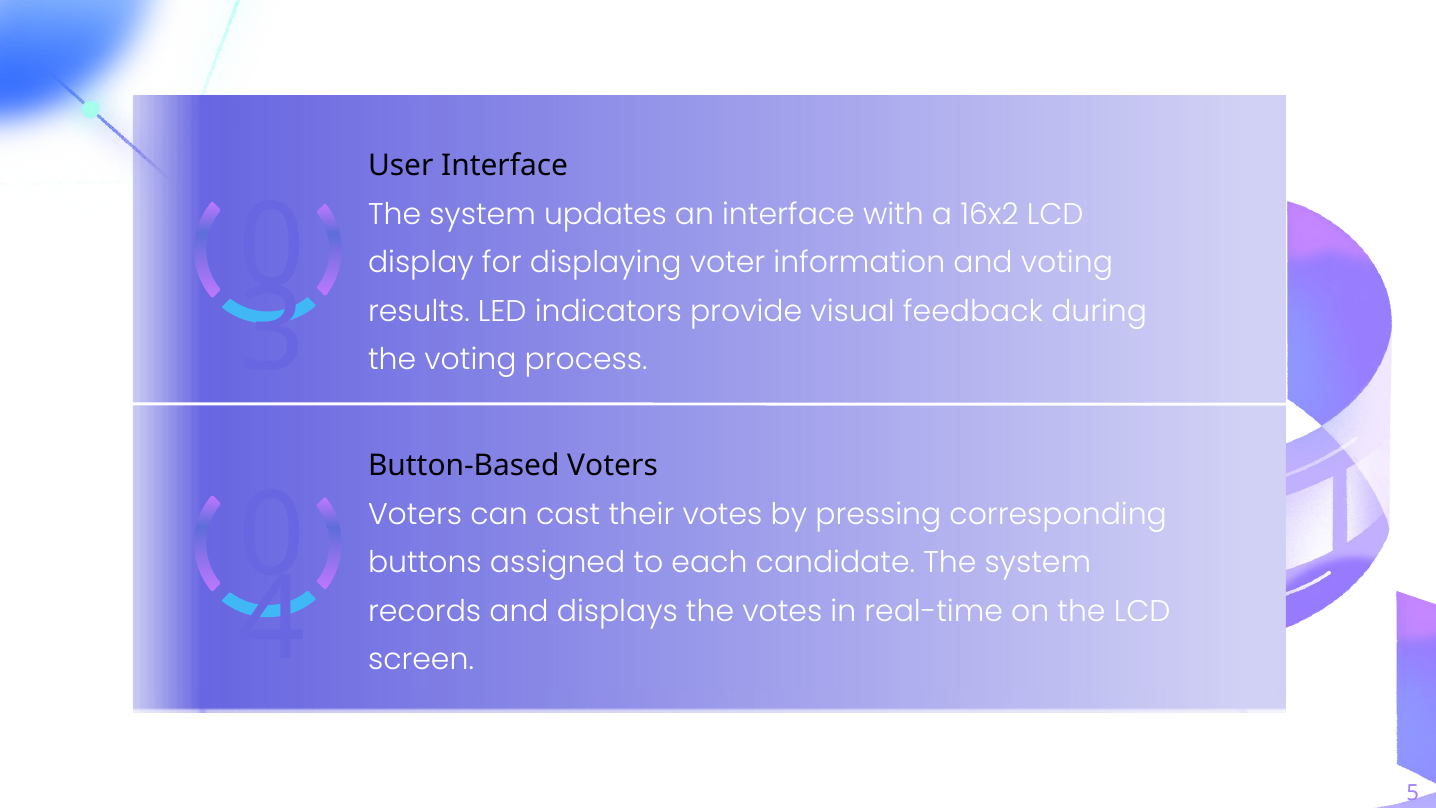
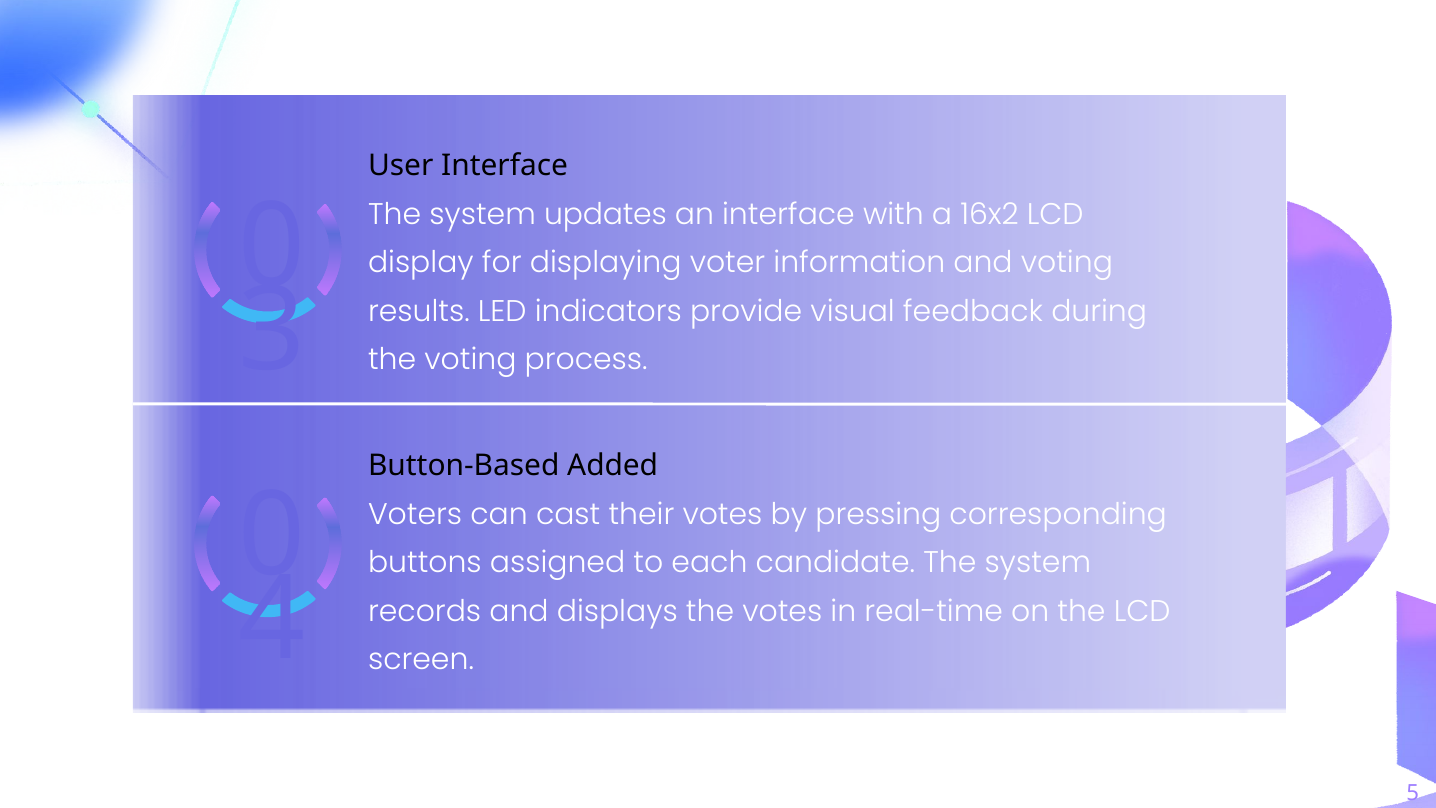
Button-Based Voters: Voters -> Added
